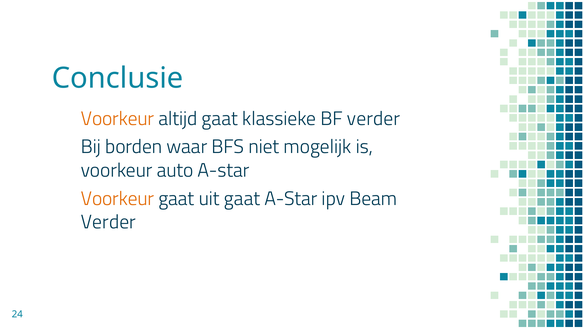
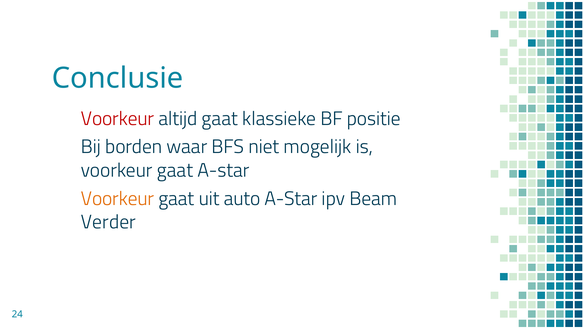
Voorkeur at (118, 118) colour: orange -> red
BF verder: verder -> positie
auto at (175, 170): auto -> gaat
uit gaat: gaat -> auto
